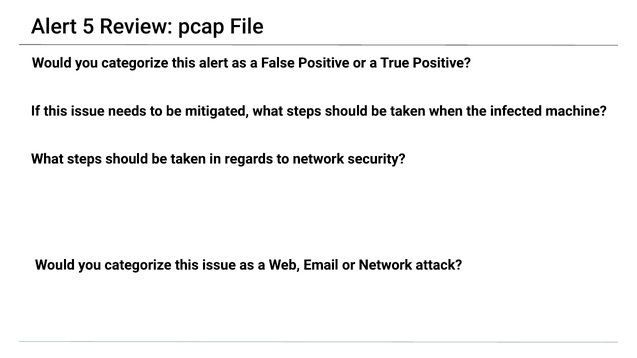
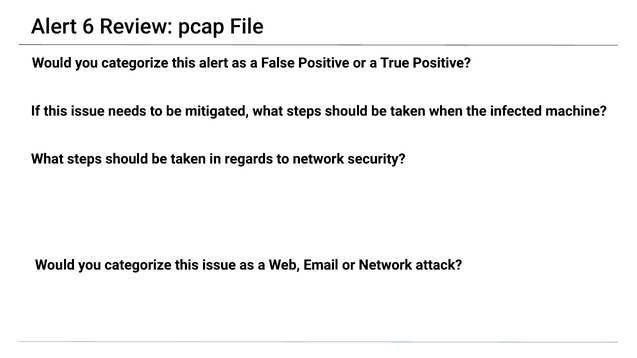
5: 5 -> 6
